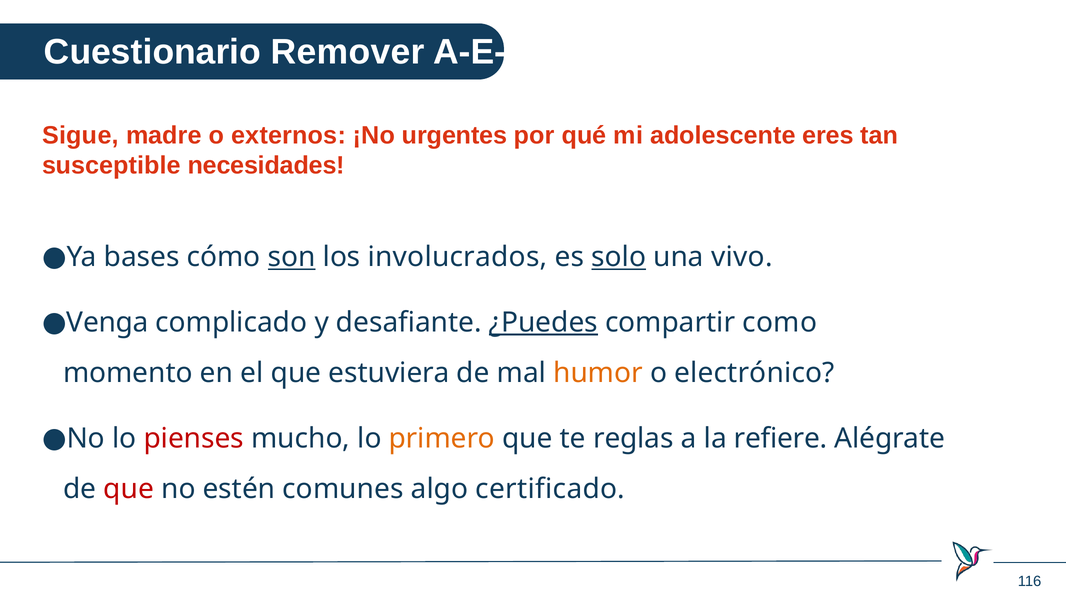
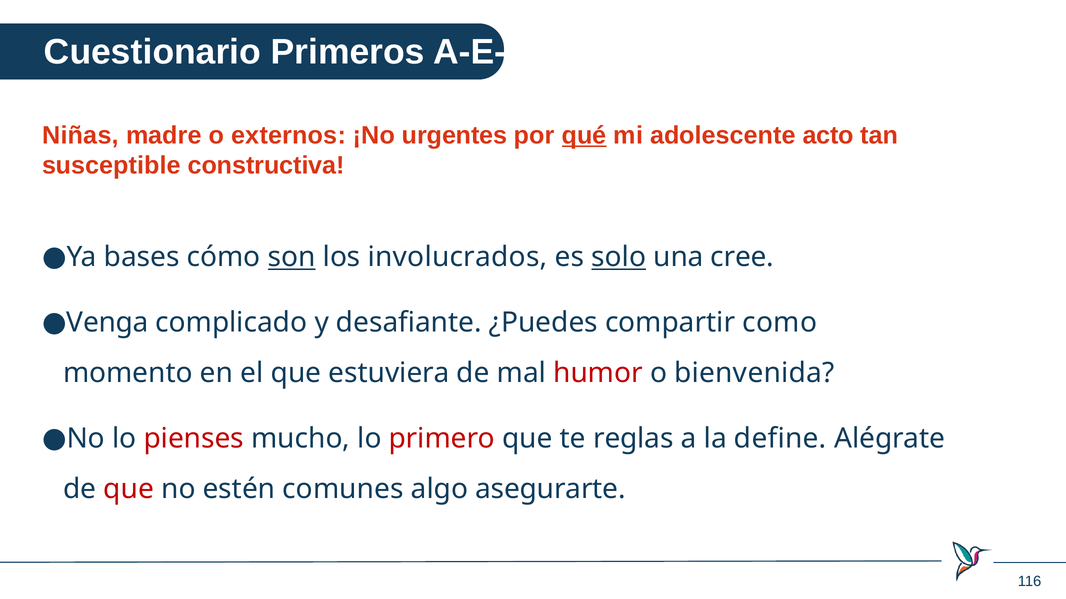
Remover: Remover -> Primeros
Sigue: Sigue -> Niñas
qué underline: none -> present
eres: eres -> acto
necesidades: necesidades -> constructiva
vivo: vivo -> cree
¿Puedes underline: present -> none
humor colour: orange -> red
electrónico: electrónico -> bienvenida
primero colour: orange -> red
refiere: refiere -> define
certificado: certificado -> asegurarte
